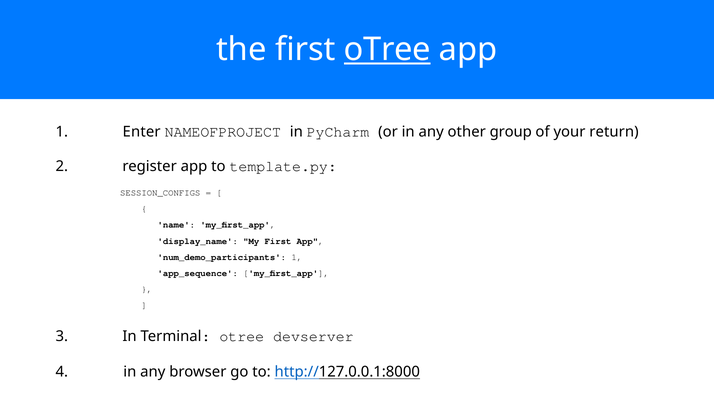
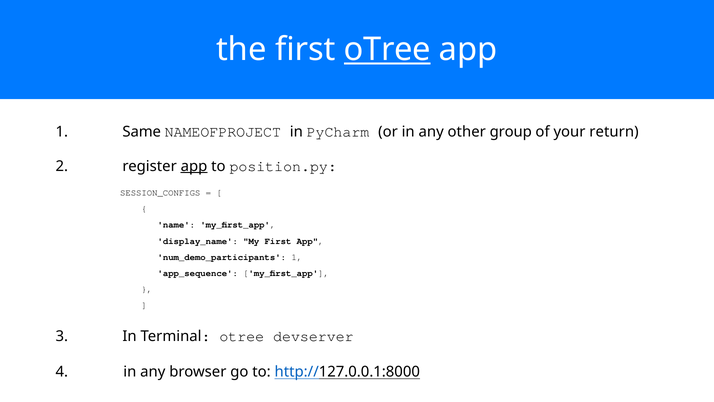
Enter: Enter -> Same
app at (194, 166) underline: none -> present
template.py: template.py -> position.py
